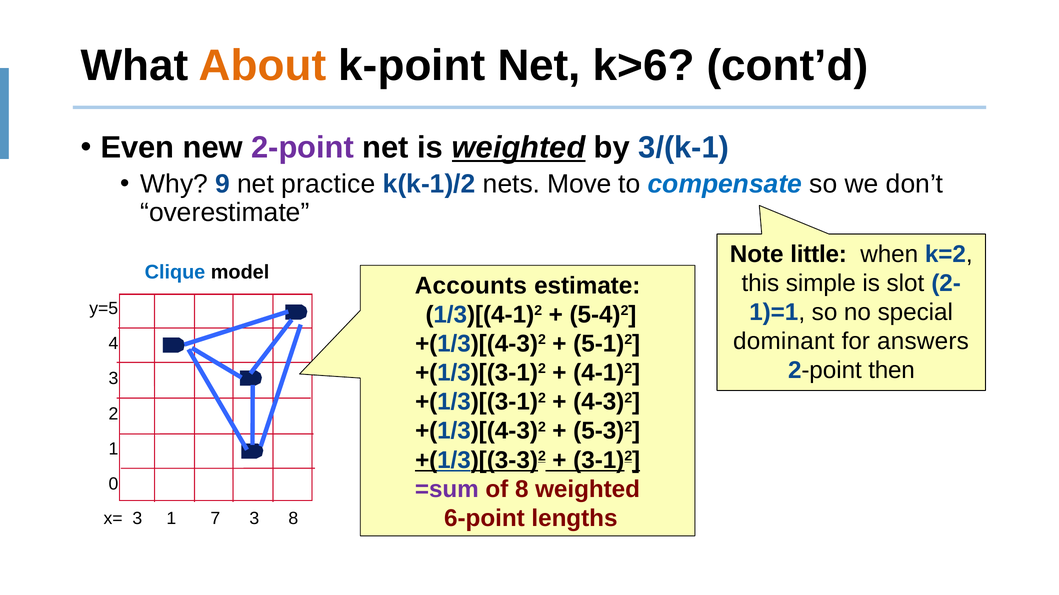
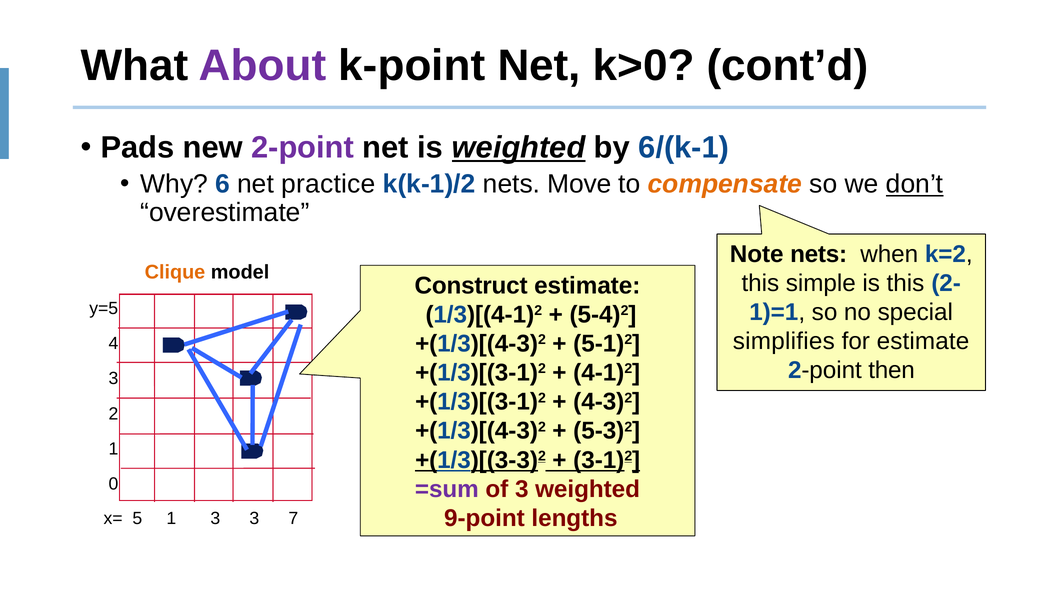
About colour: orange -> purple
k>6: k>6 -> k>0
Even: Even -> Pads
3/(k-1: 3/(k-1 -> 6/(k-1
9: 9 -> 6
compensate colour: blue -> orange
don’t underline: none -> present
Note little: little -> nets
Clique colour: blue -> orange
is slot: slot -> this
Accounts: Accounts -> Construct
dominant: dominant -> simplifies
for answers: answers -> estimate
of 8: 8 -> 3
6-point: 6-point -> 9-point
x= 3: 3 -> 5
1 7: 7 -> 3
3 8: 8 -> 7
